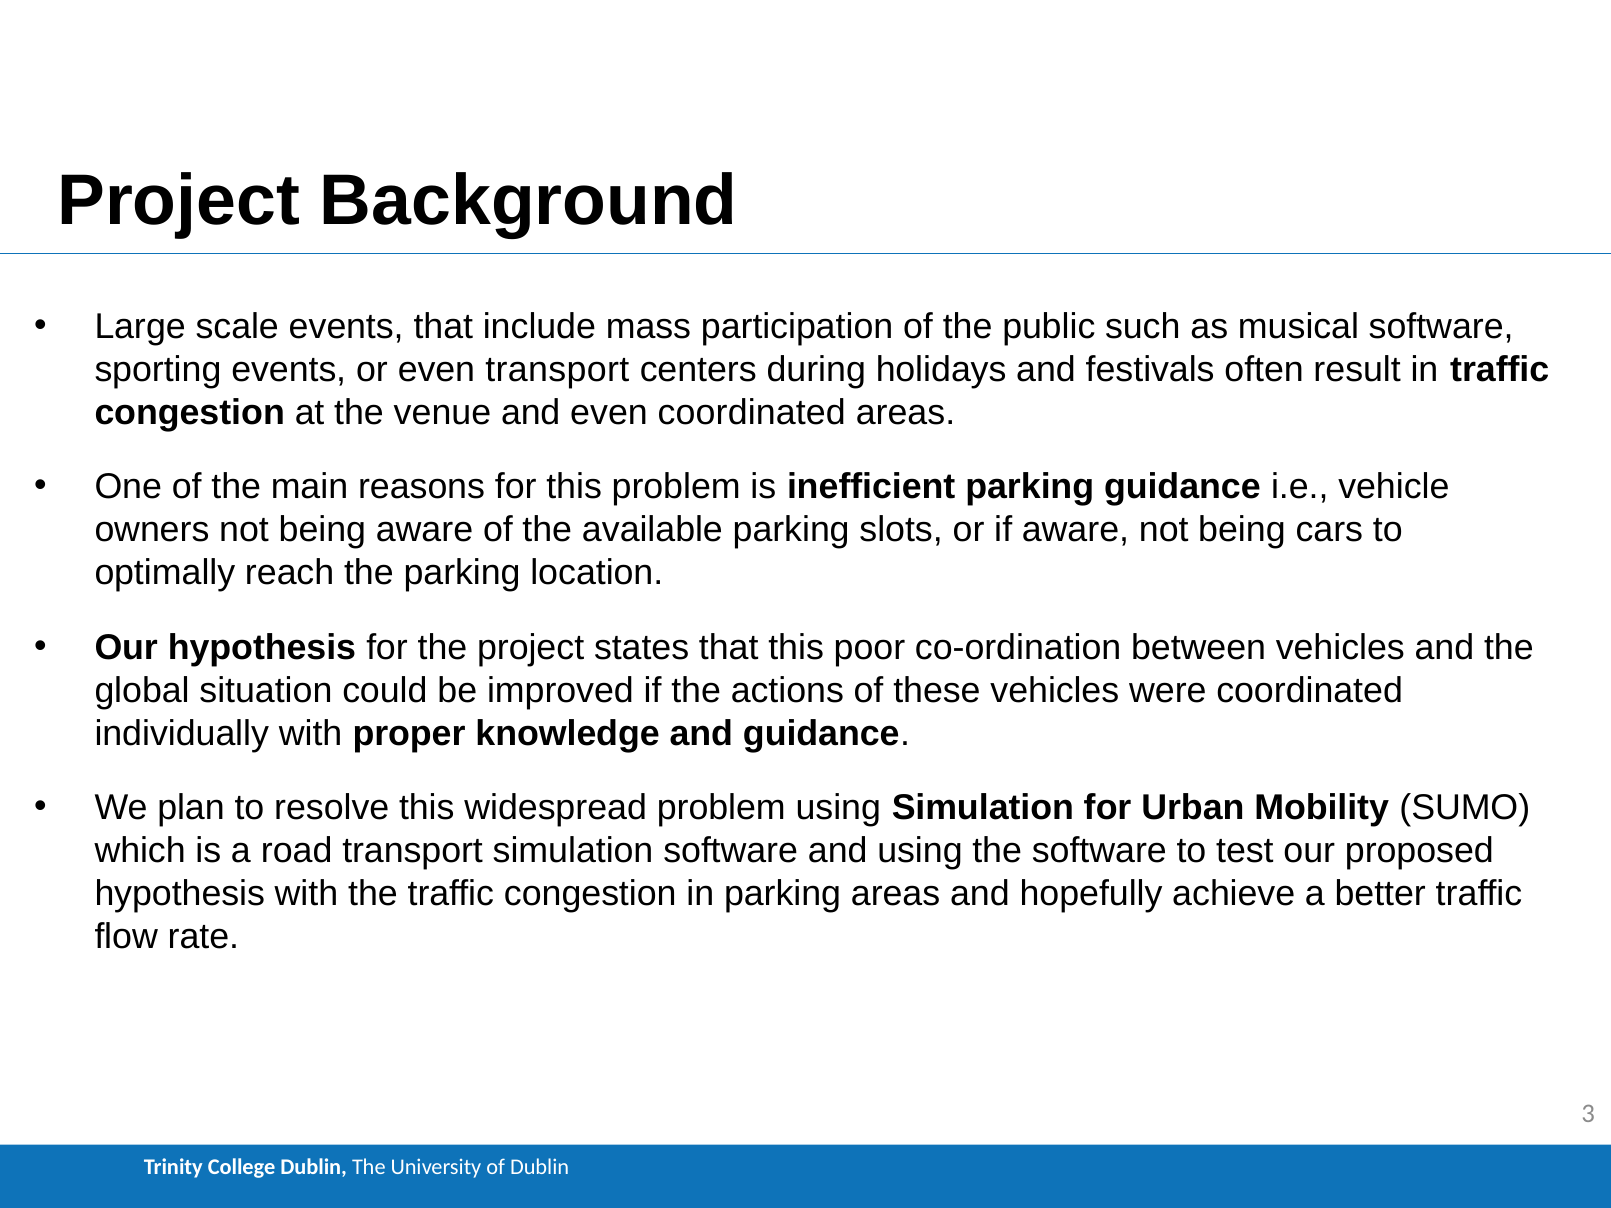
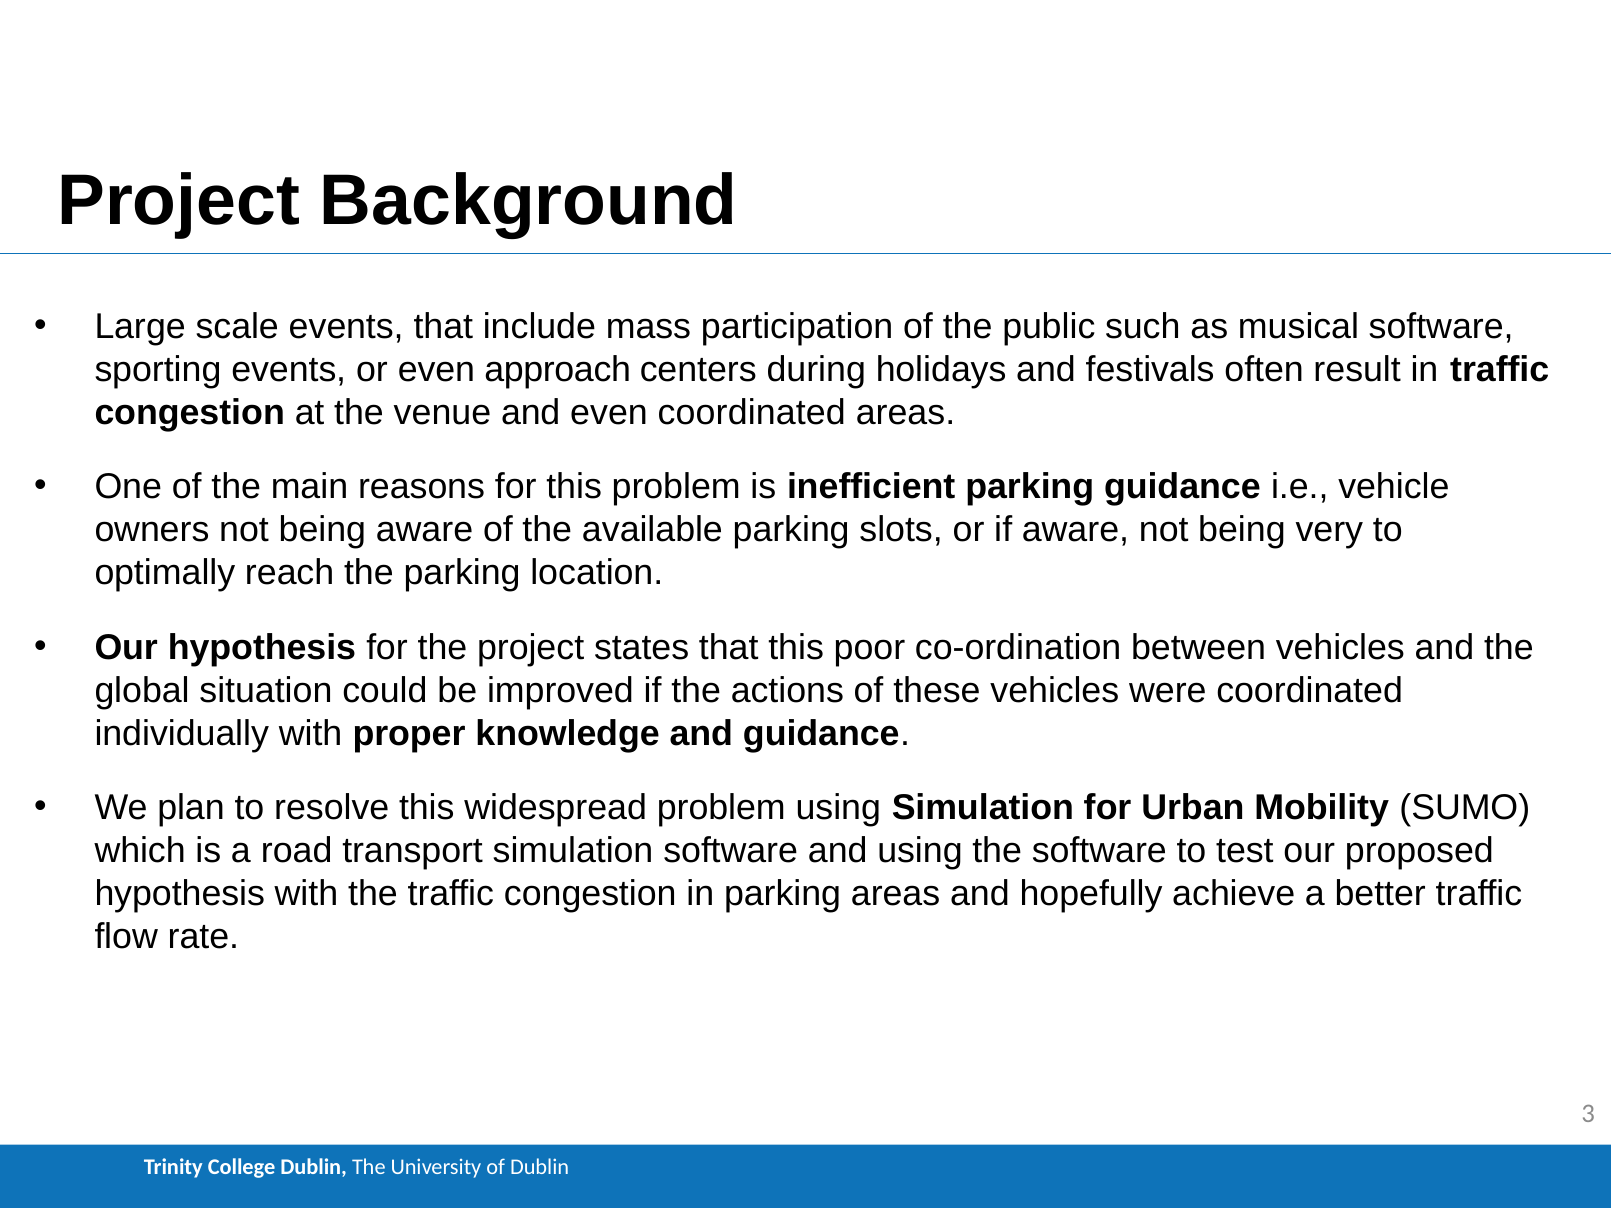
even transport: transport -> approach
cars: cars -> very
